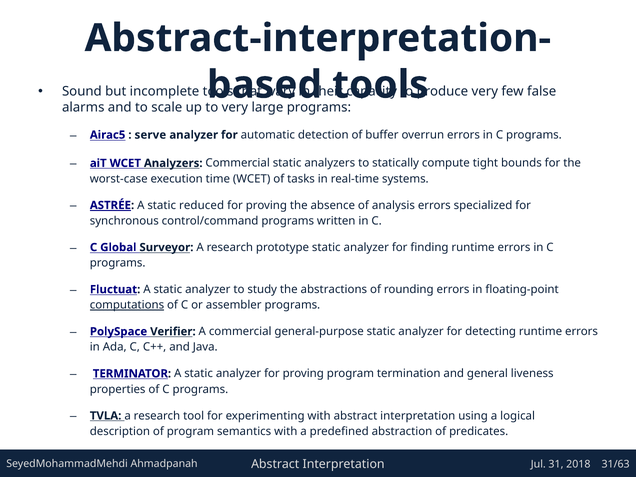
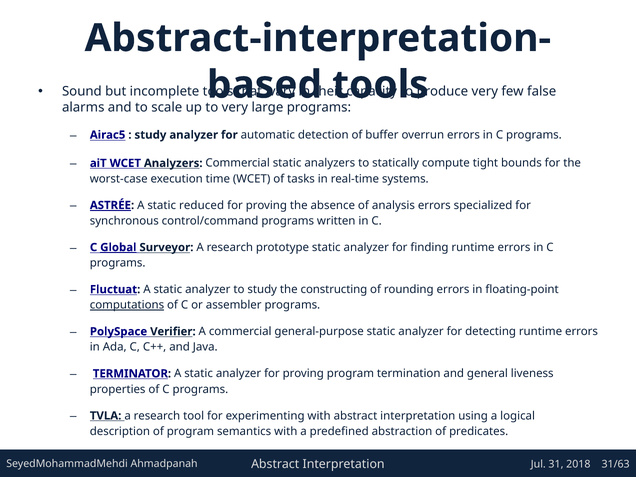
serve at (150, 135): serve -> study
Global underline: none -> present
abstractions: abstractions -> constructing
